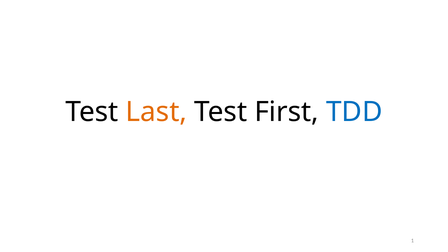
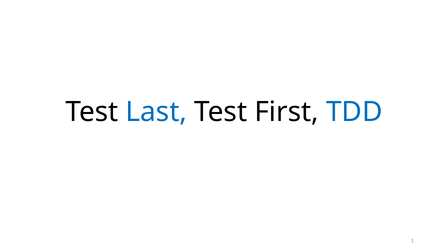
Last colour: orange -> blue
